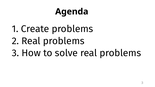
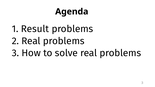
Create: Create -> Result
